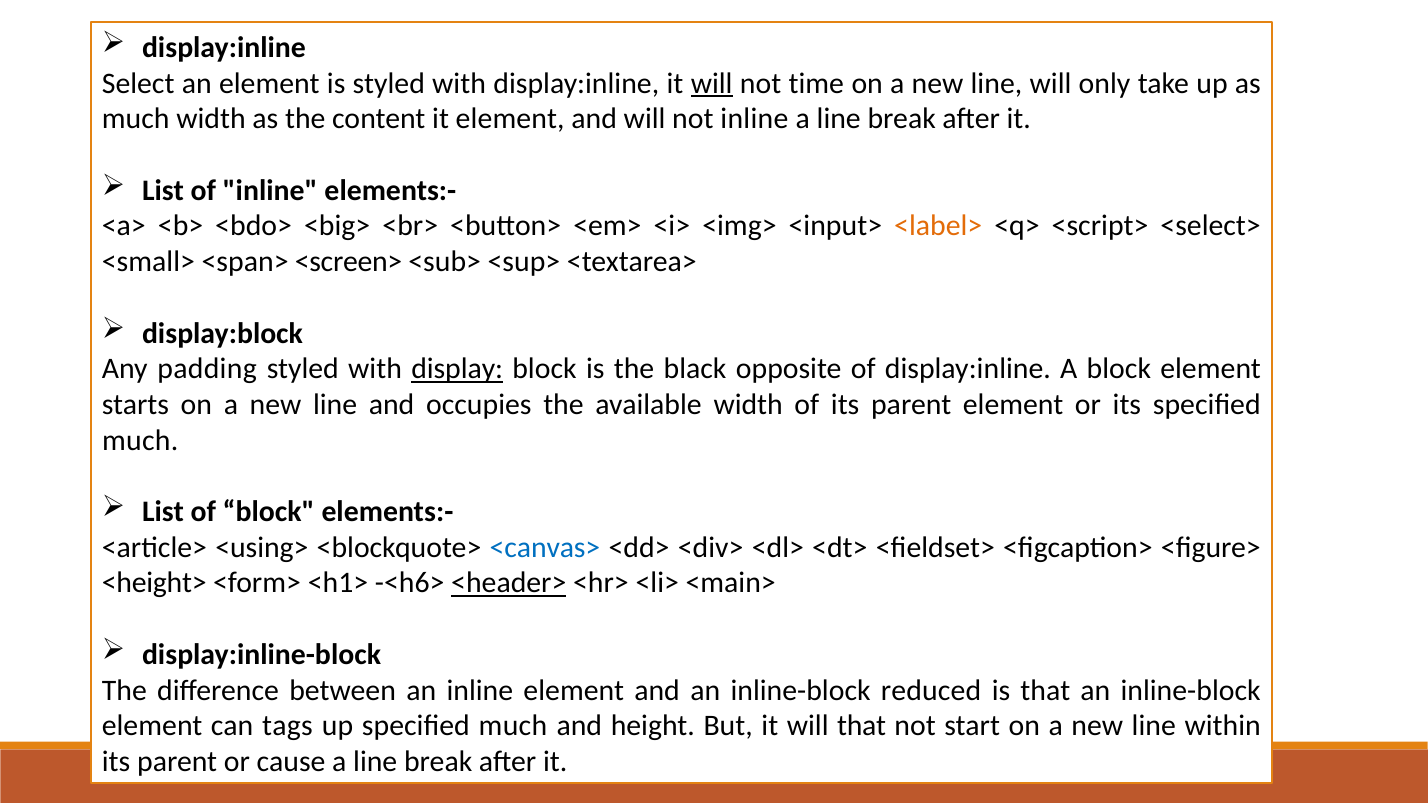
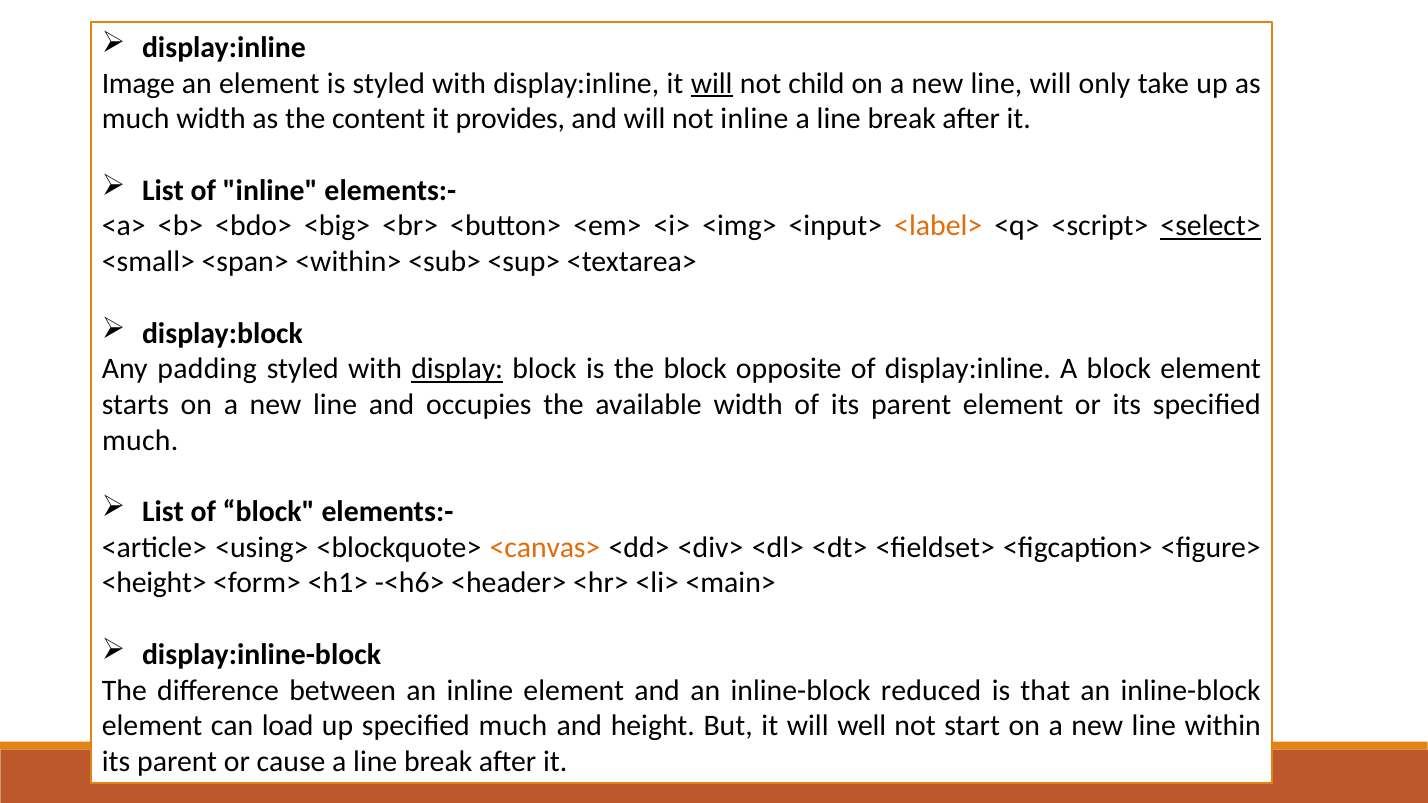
Select: Select -> Image
time: time -> child
it element: element -> provides
<select> underline: none -> present
<screen>: <screen> -> <within>
the black: black -> block
<canvas> colour: blue -> orange
<header> underline: present -> none
tags: tags -> load
will that: that -> well
